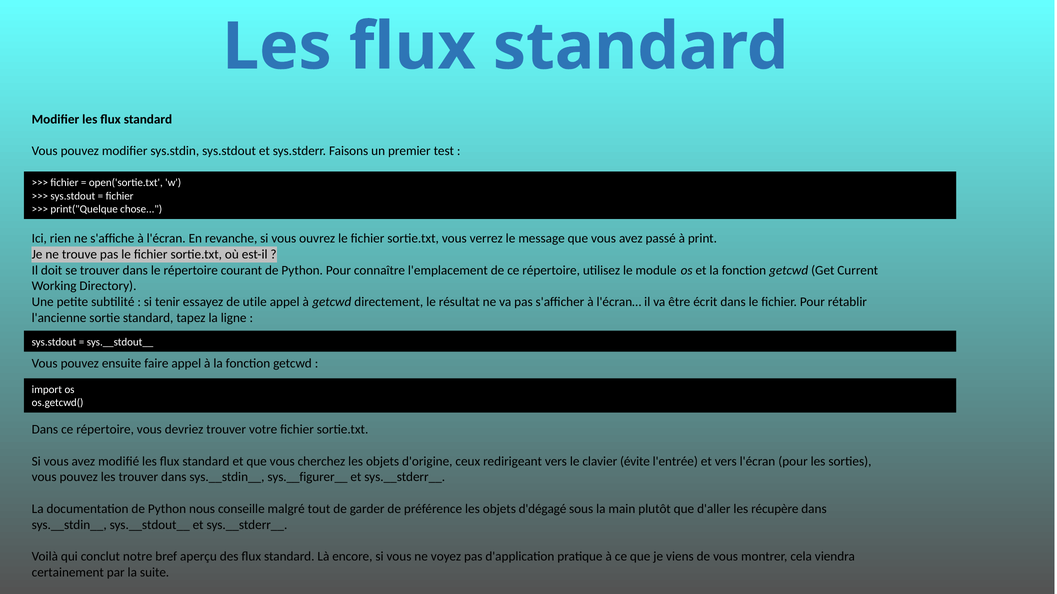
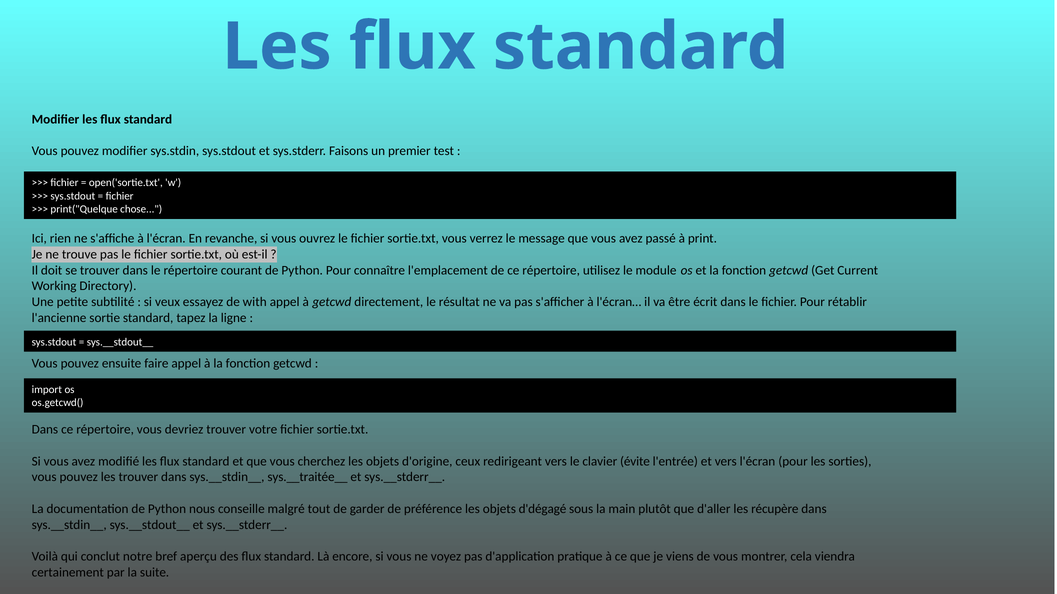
tenir: tenir -> veux
utile: utile -> with
sys.__figurer__: sys.__figurer__ -> sys.__traitée__
